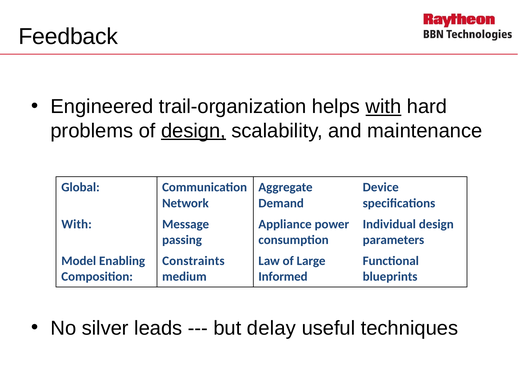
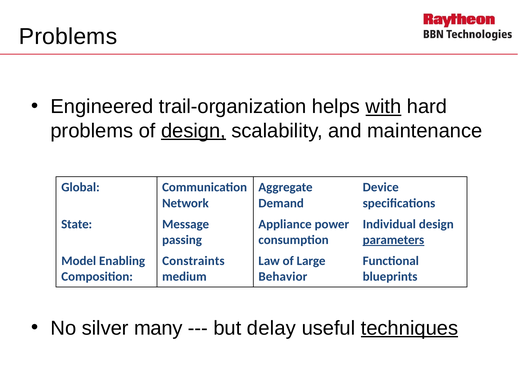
Feedback at (68, 36): Feedback -> Problems
With at (77, 224): With -> State
parameters underline: none -> present
Informed: Informed -> Behavior
leads: leads -> many
techniques underline: none -> present
